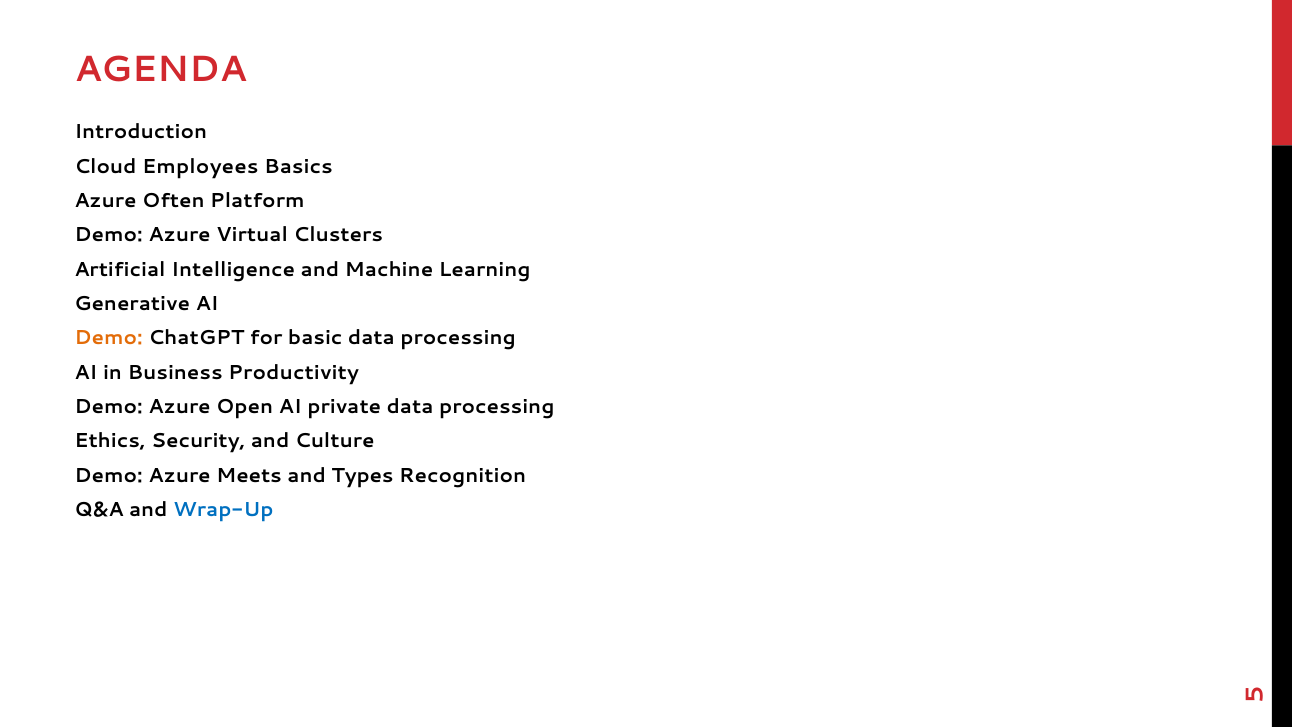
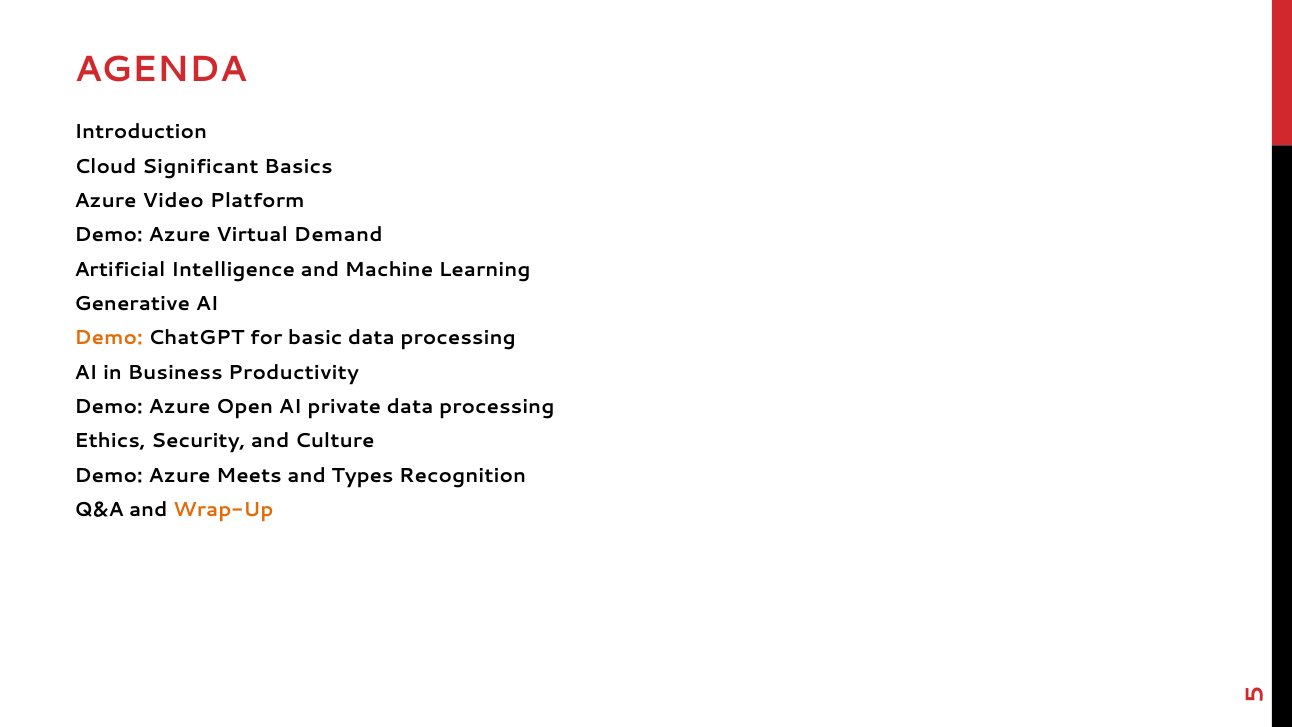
Employees: Employees -> Significant
Often: Often -> Video
Clusters: Clusters -> Demand
Wrap-Up colour: blue -> orange
